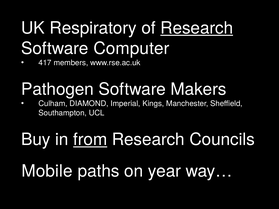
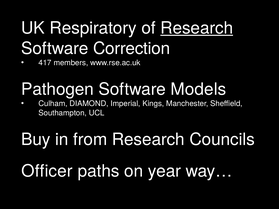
Computer: Computer -> Correction
Makers: Makers -> Models
from underline: present -> none
Mobile: Mobile -> Officer
